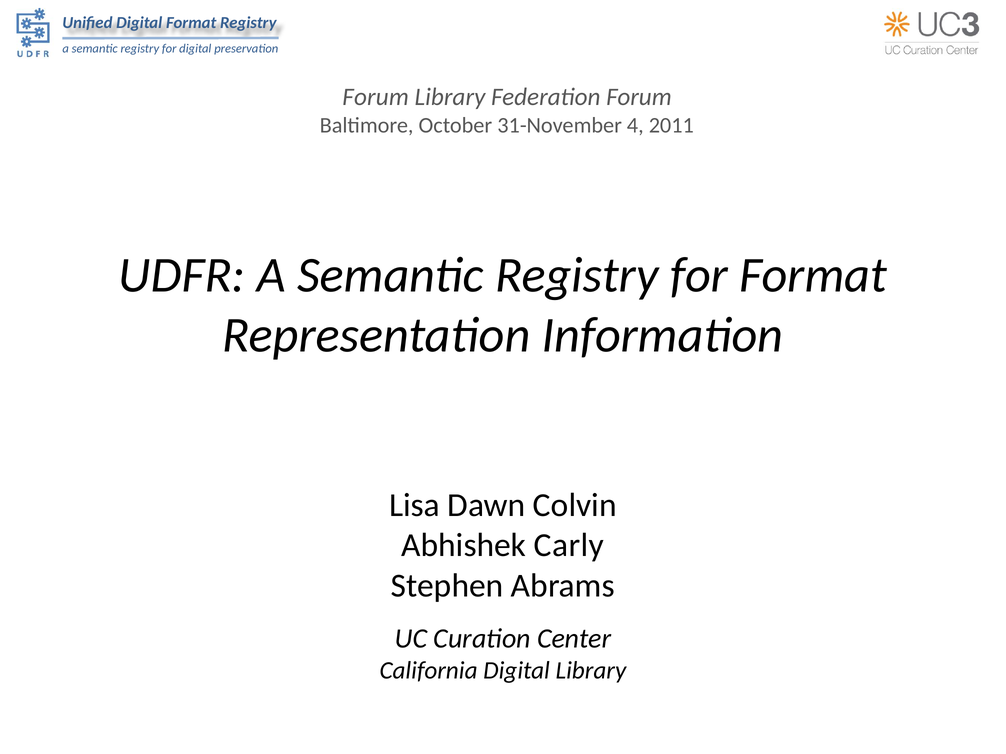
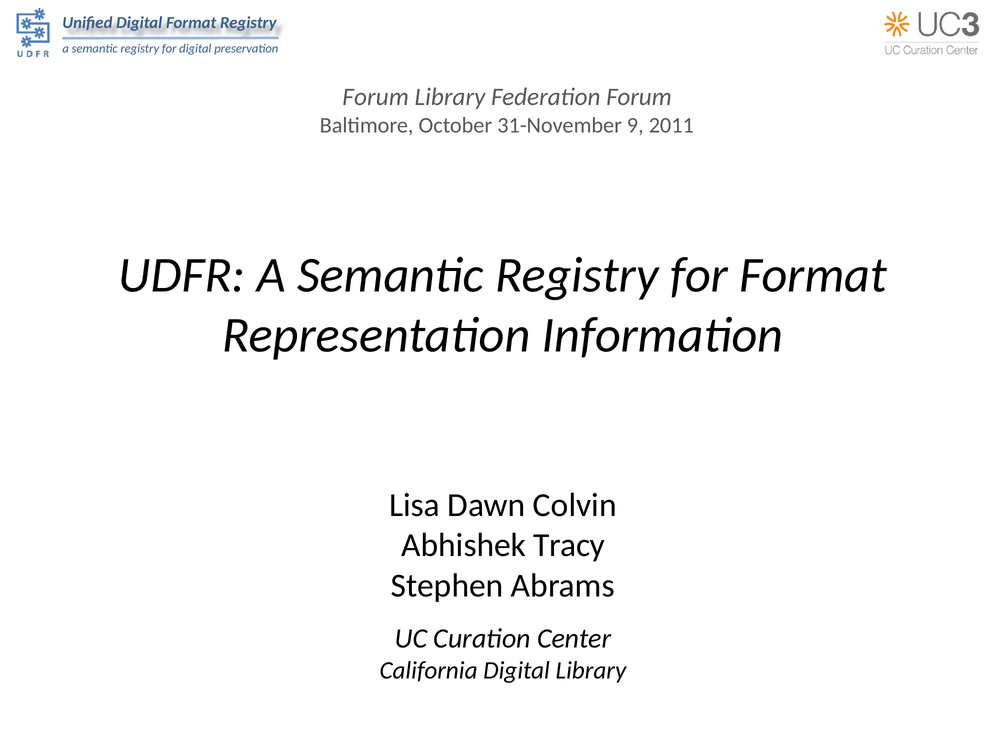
4: 4 -> 9
Carly: Carly -> Tracy
